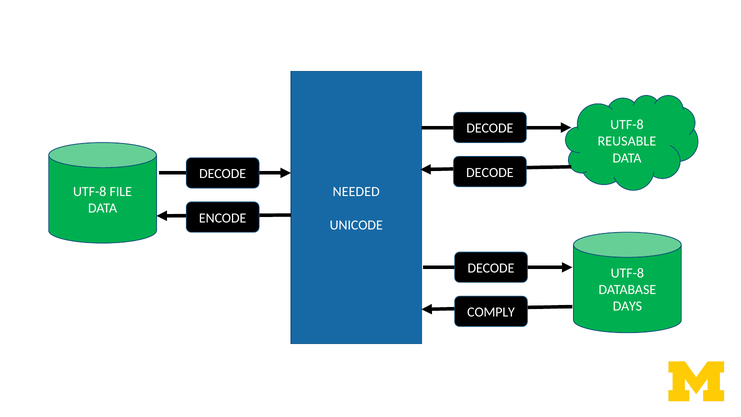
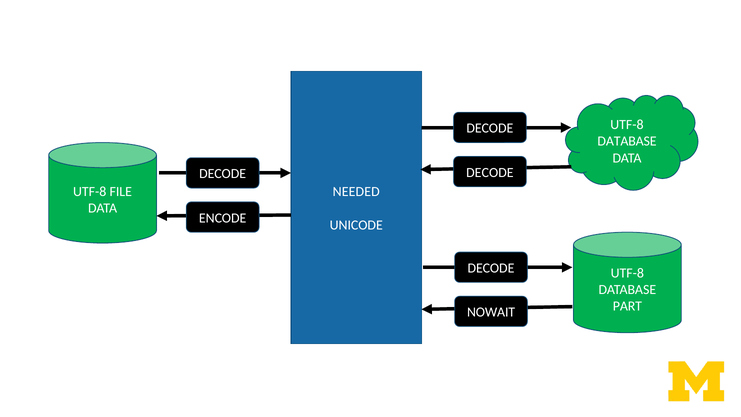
REUSABLE at (627, 141): REUSABLE -> DATABASE
DAYS: DAYS -> PART
COMPLY: COMPLY -> NOWAIT
